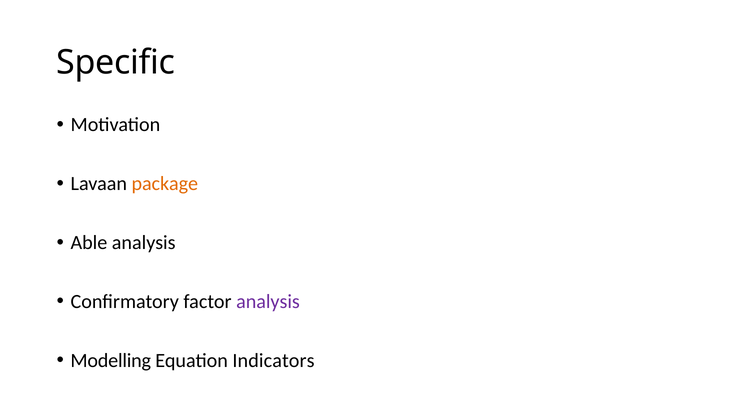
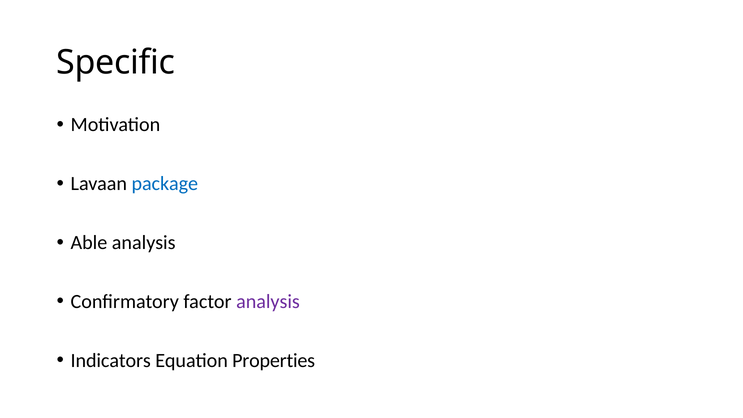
package colour: orange -> blue
Modelling: Modelling -> Indicators
Indicators: Indicators -> Properties
